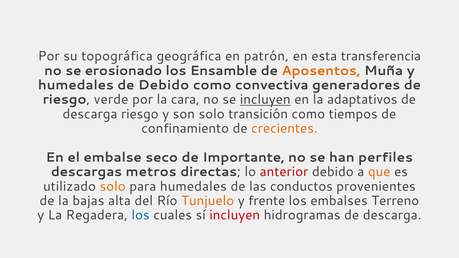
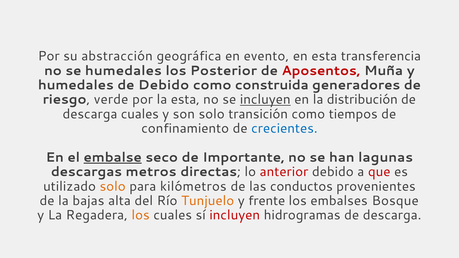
topográfica: topográfica -> abstracción
patrón: patrón -> evento
se erosionado: erosionado -> humedales
Ensamble: Ensamble -> Posterior
Aposentos colour: orange -> red
convectiva: convectiva -> construida
la cara: cara -> esta
adaptativos: adaptativos -> distribución
descarga riesgo: riesgo -> cuales
crecientes colour: orange -> blue
embalse underline: none -> present
perfiles: perfiles -> lagunas
que colour: orange -> red
para humedales: humedales -> kilómetros
Terreno: Terreno -> Bosque
los at (141, 215) colour: blue -> orange
